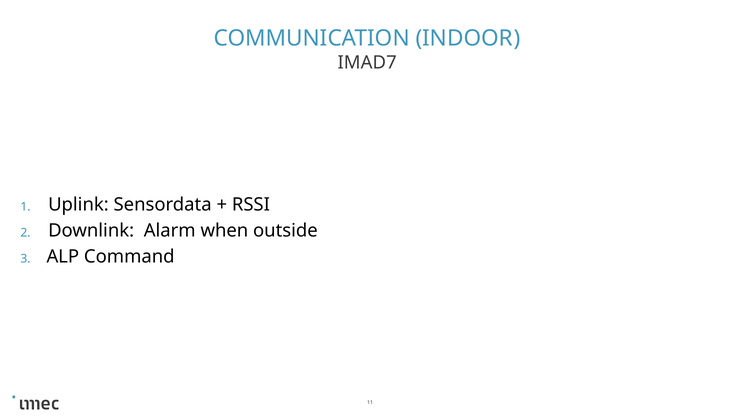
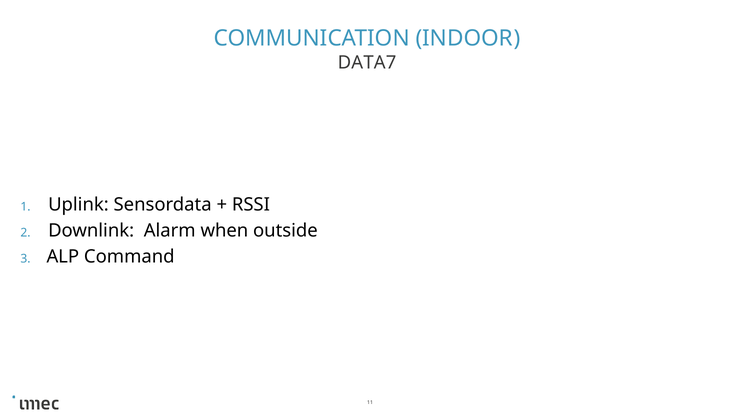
IMAD7: IMAD7 -> DATA7
